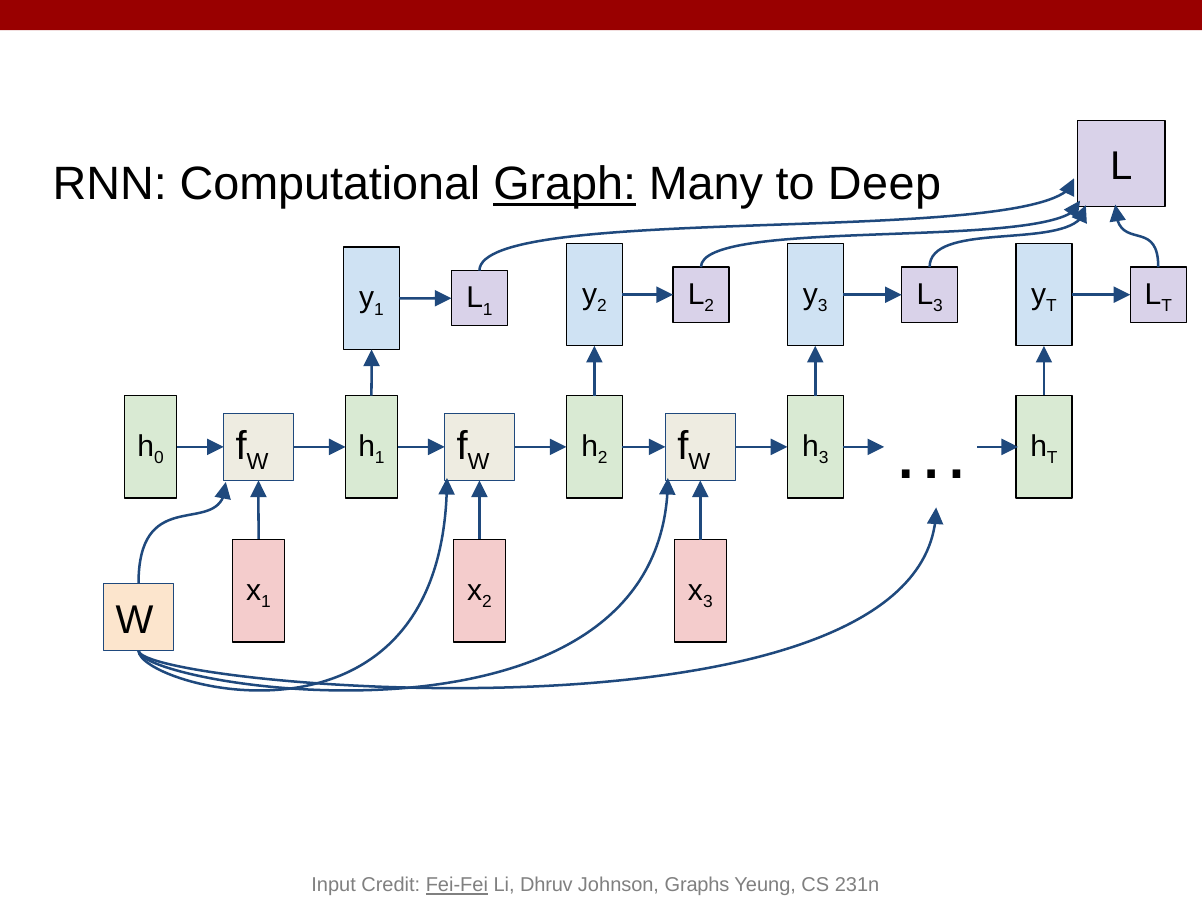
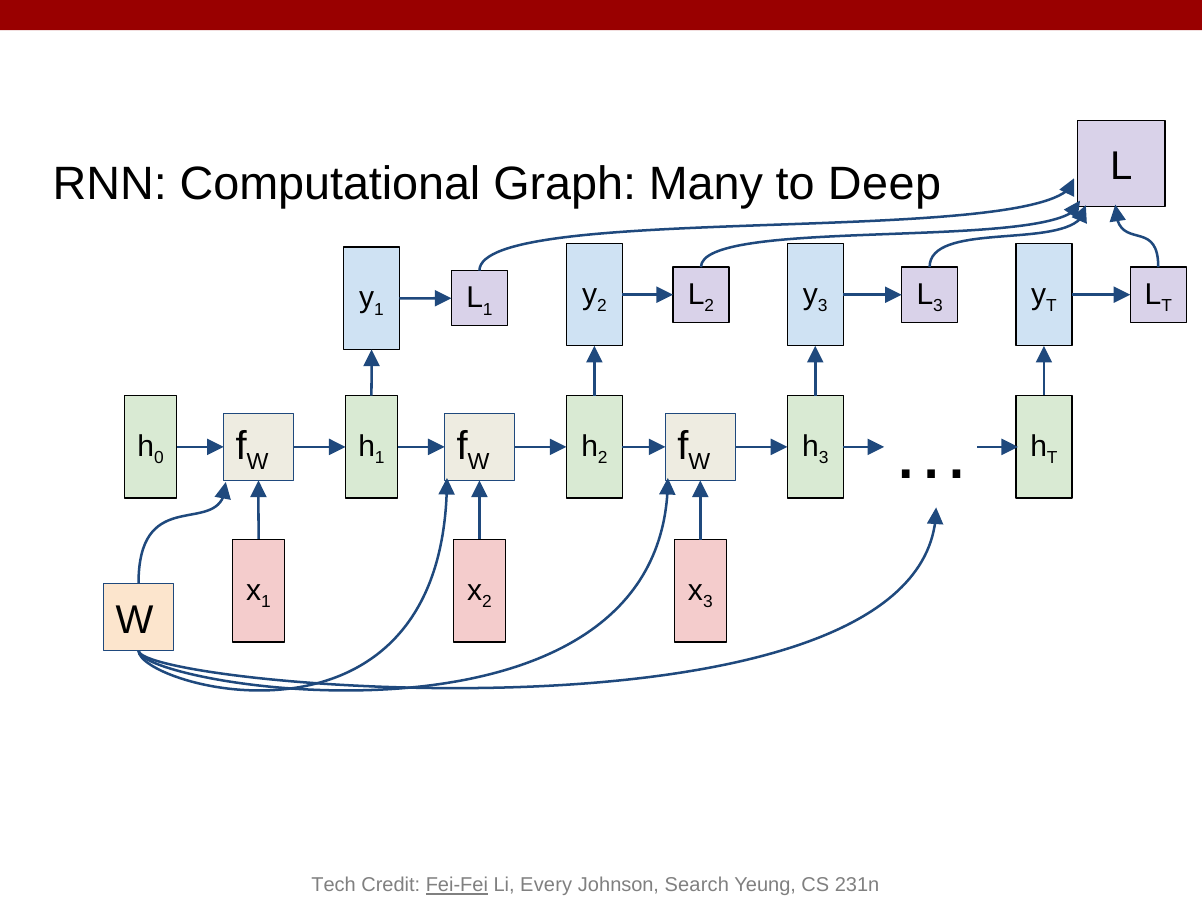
Graph underline: present -> none
Input: Input -> Tech
Dhruv: Dhruv -> Every
Graphs: Graphs -> Search
